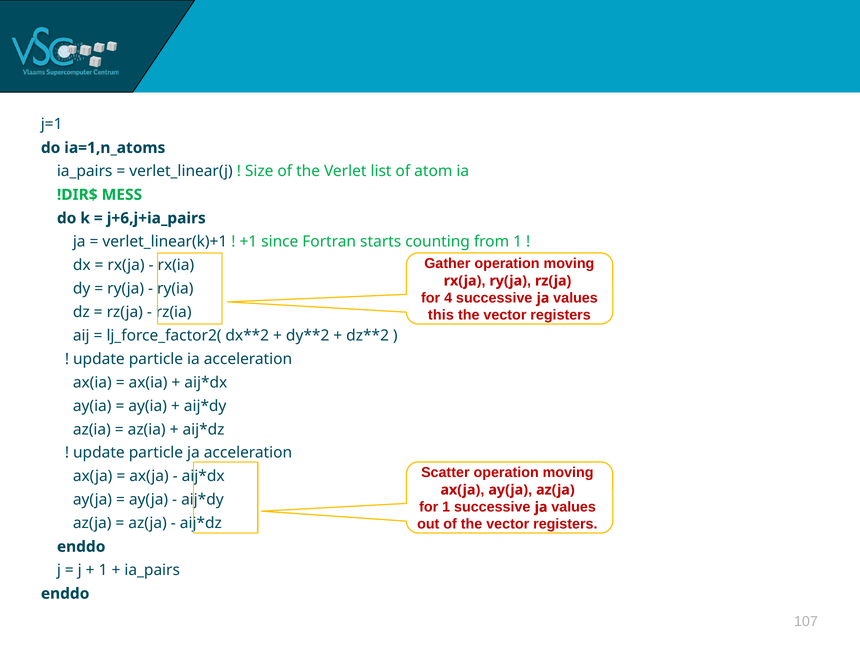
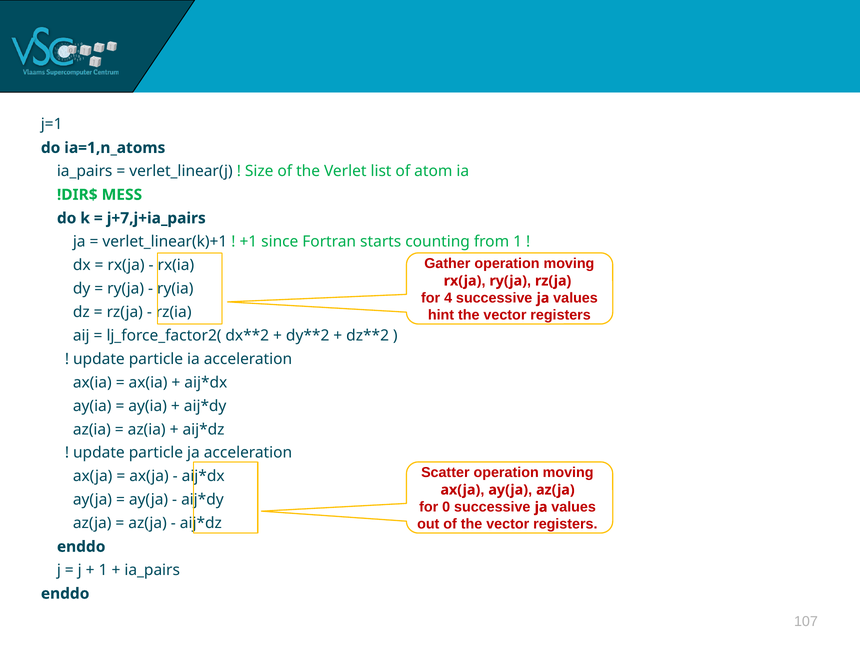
j+6,j+ia_pairs: j+6,j+ia_pairs -> j+7,j+ia_pairs
this: this -> hint
for 1: 1 -> 0
